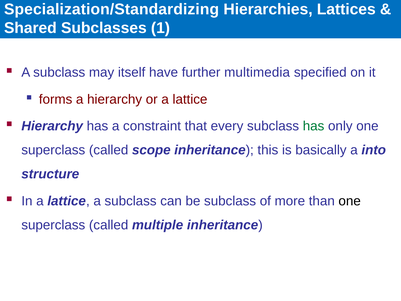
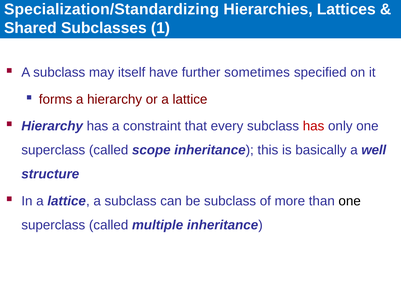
multimedia: multimedia -> sometimes
has at (314, 126) colour: green -> red
into: into -> well
